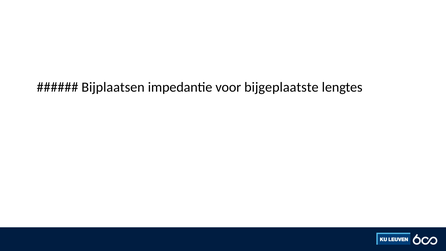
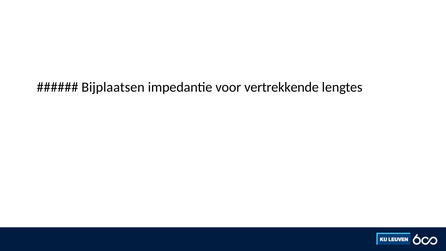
bijgeplaatste: bijgeplaatste -> vertrekkende
